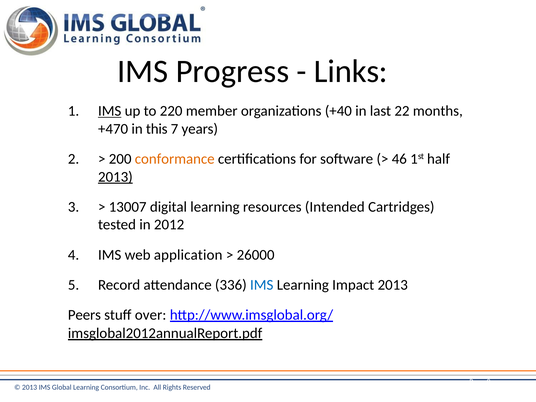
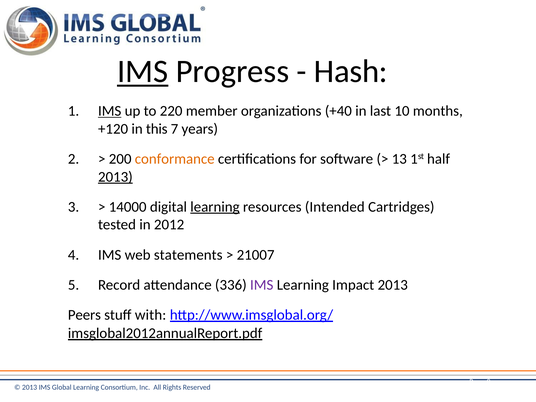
IMS at (143, 72) underline: none -> present
Links: Links -> Hash
22: 22 -> 10
+470: +470 -> +120
46: 46 -> 13
13007: 13007 -> 14000
learning at (215, 207) underline: none -> present
application: application -> statements
26000: 26000 -> 21007
IMS at (262, 285) colour: blue -> purple
over: over -> with
